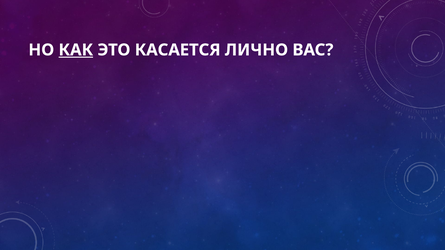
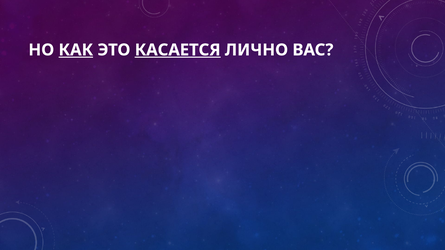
КАСАЕТСЯ underline: none -> present
